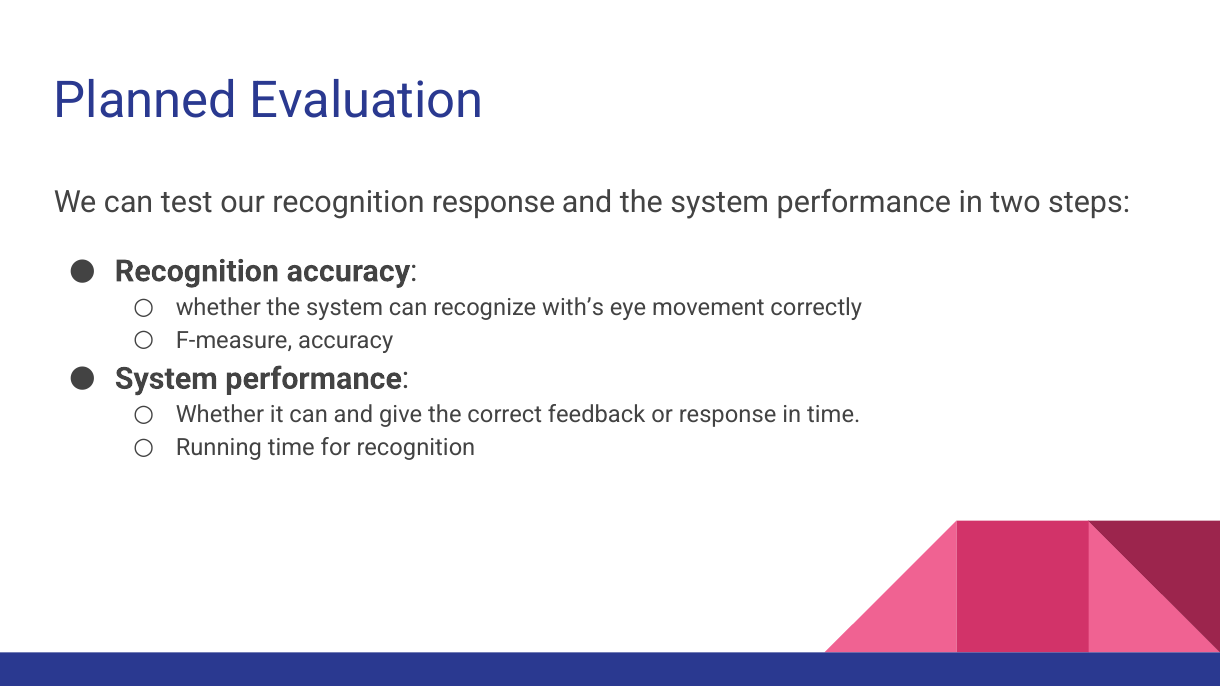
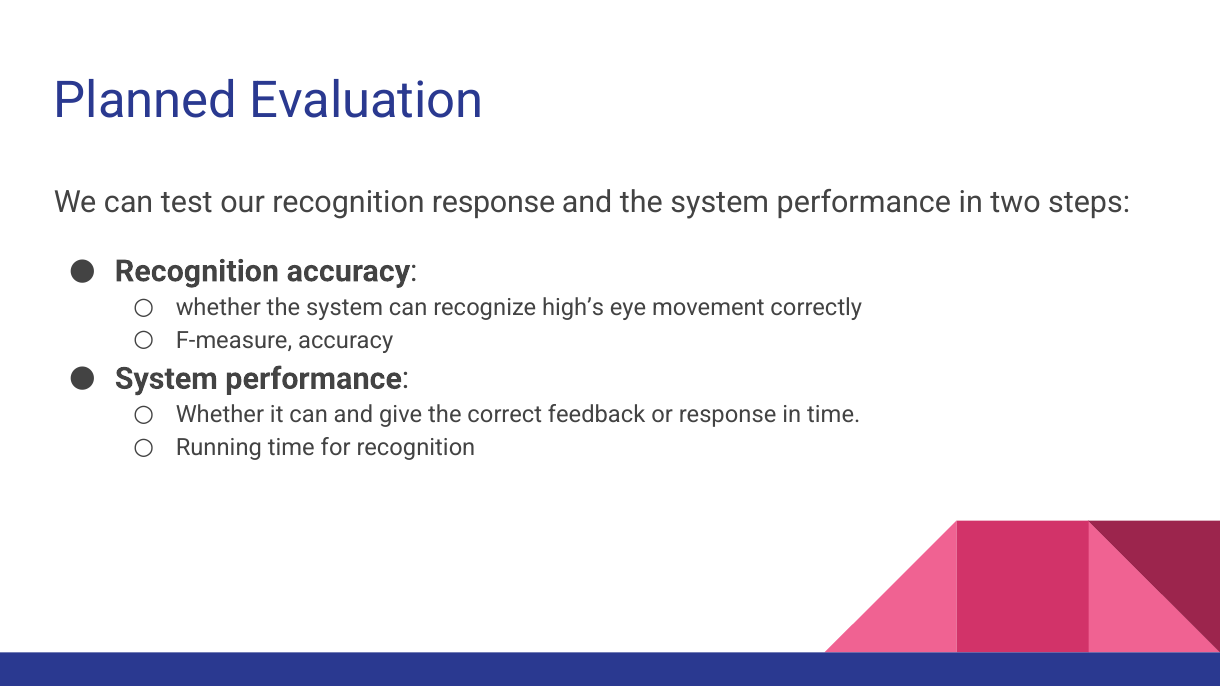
with’s: with’s -> high’s
